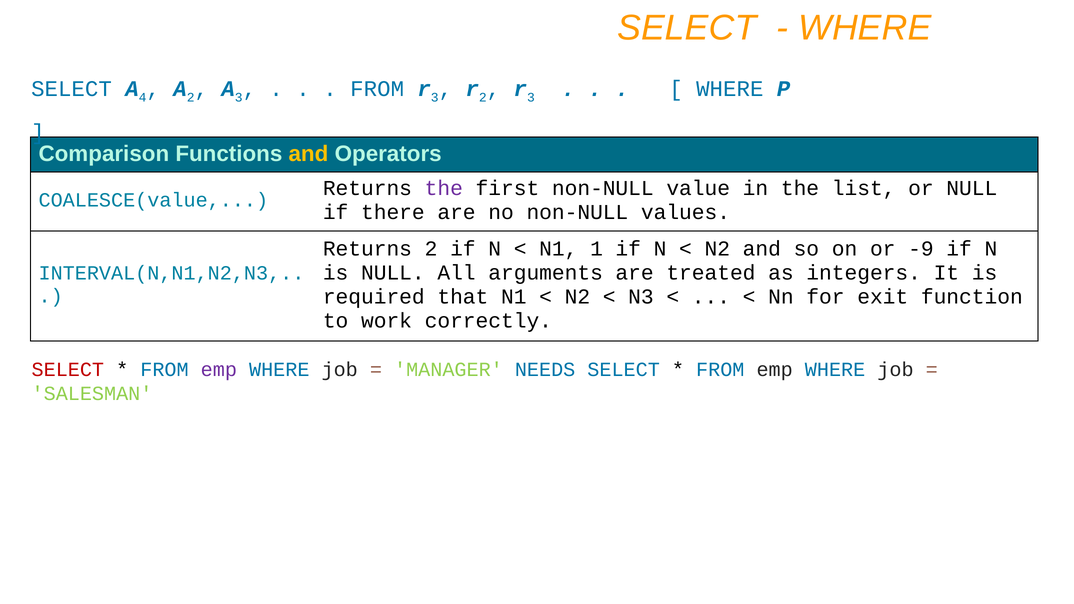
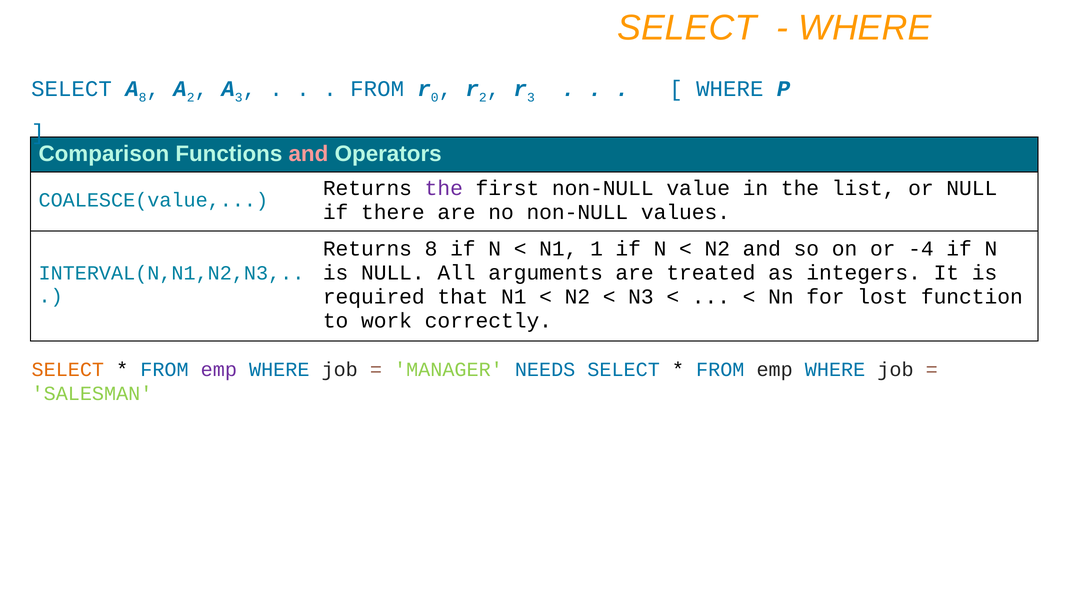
4 at (143, 97): 4 -> 8
3 at (435, 97): 3 -> 0
and at (308, 154) colour: yellow -> pink
Returns 2: 2 -> 8
-9: -9 -> -4
exit: exit -> lost
SELECT at (68, 370) colour: red -> orange
